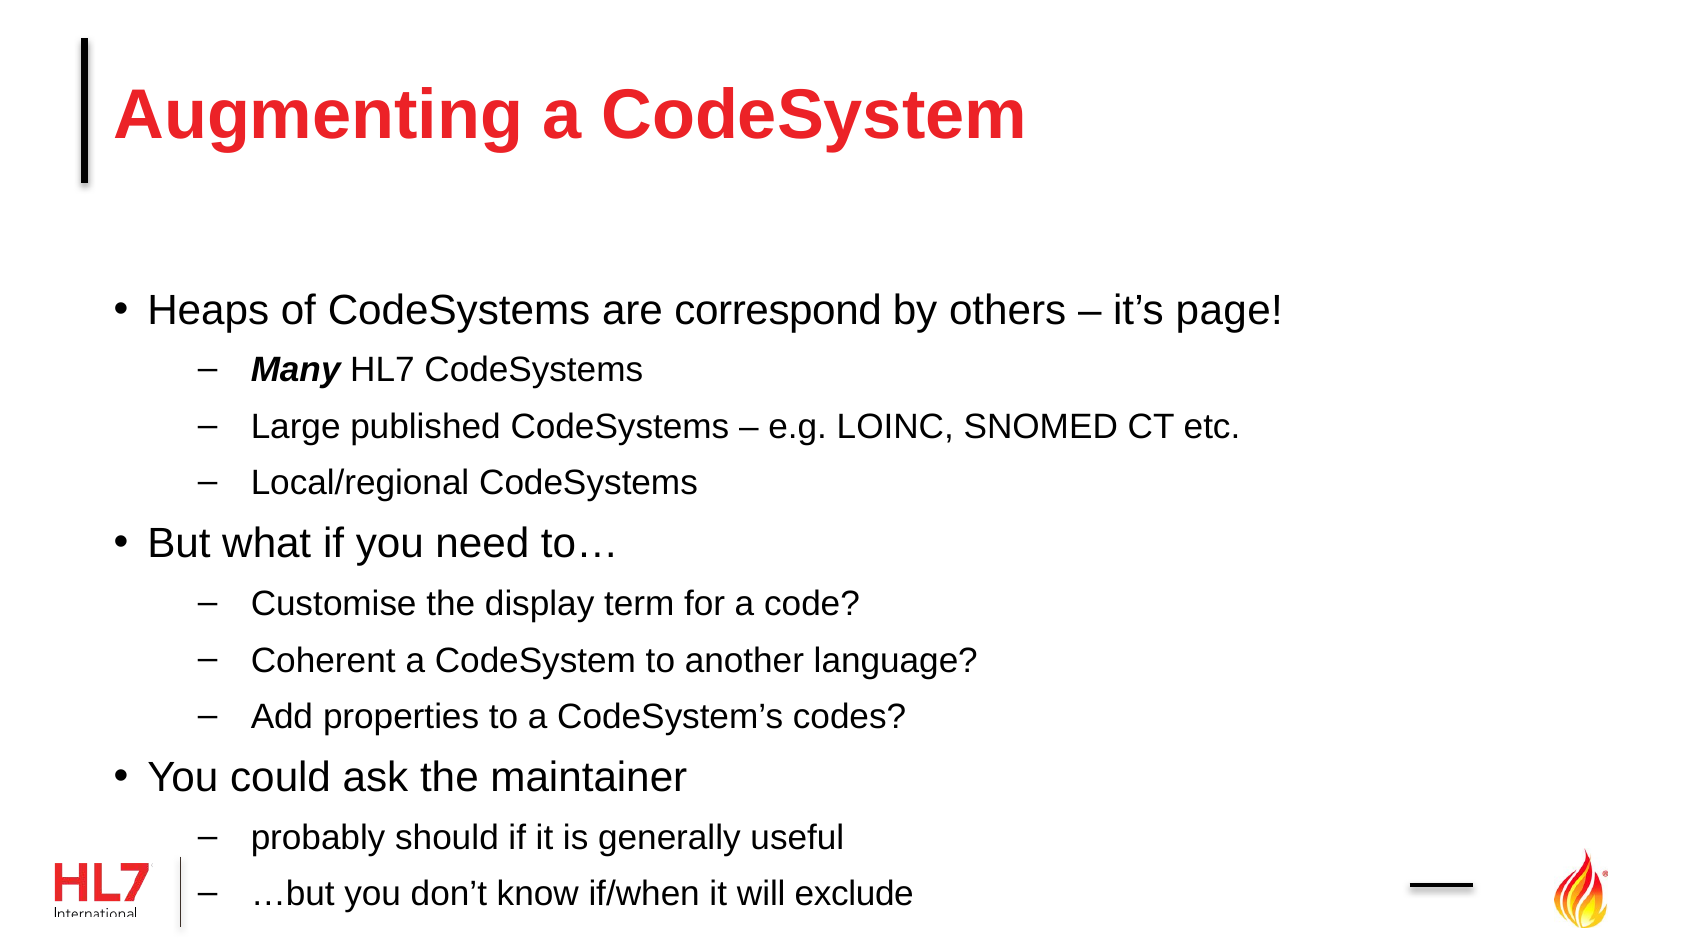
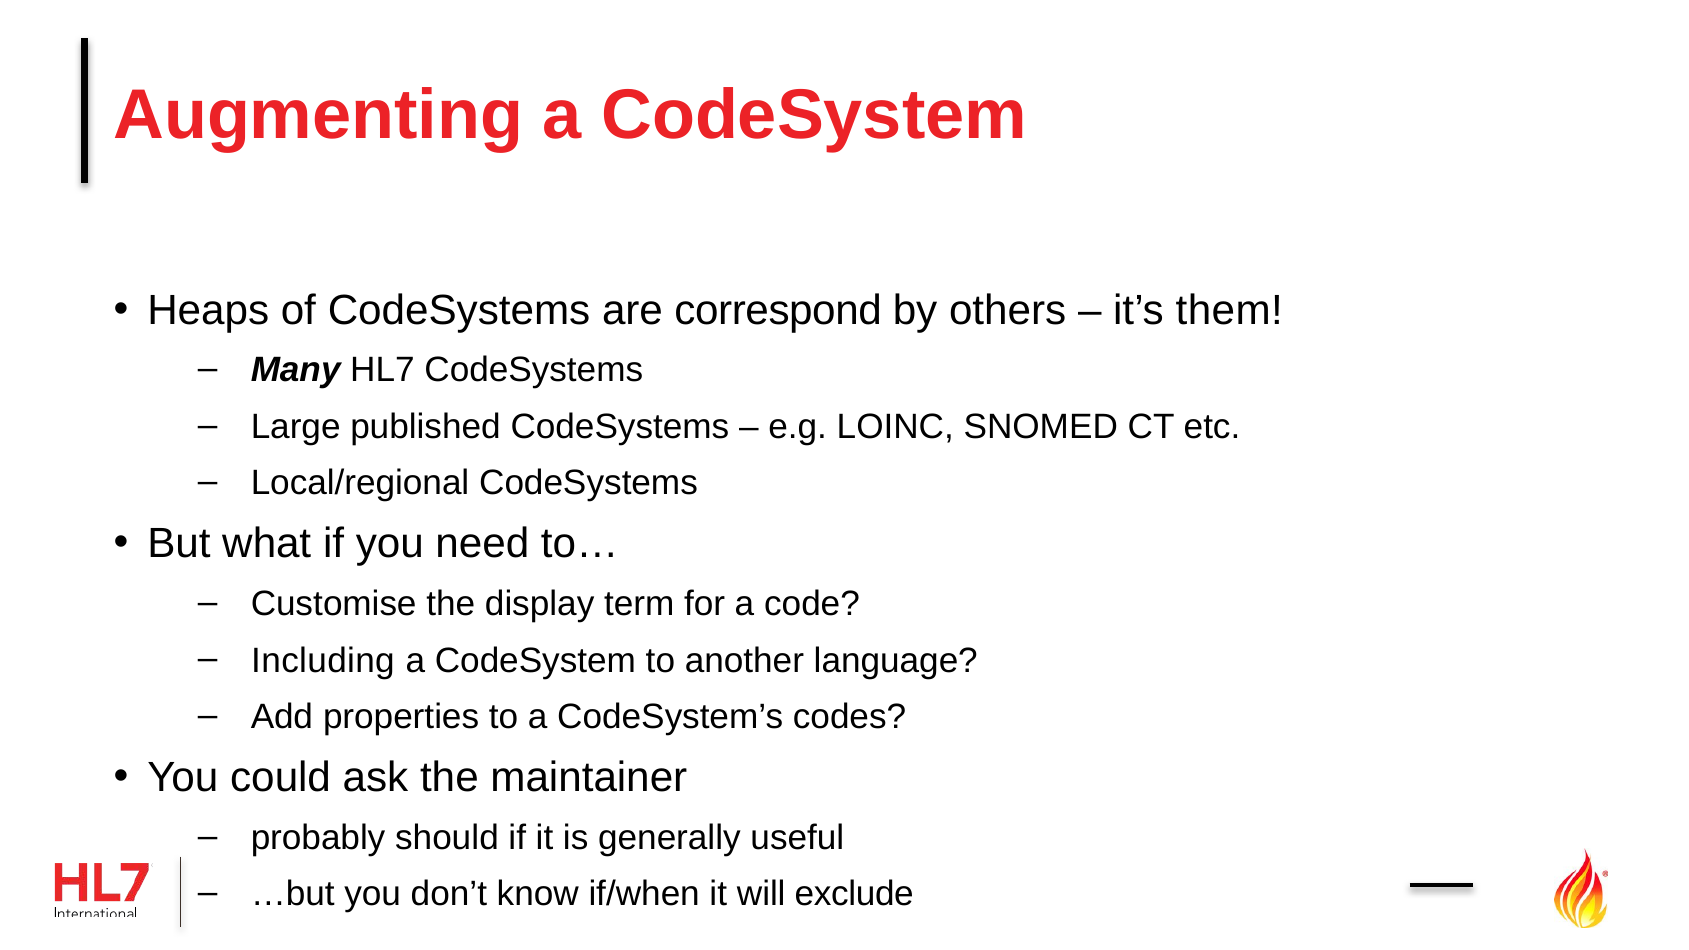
page: page -> them
Coherent: Coherent -> Including
